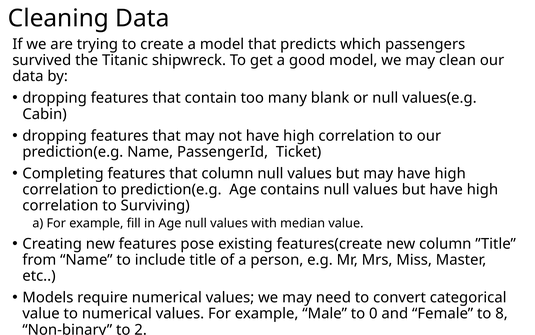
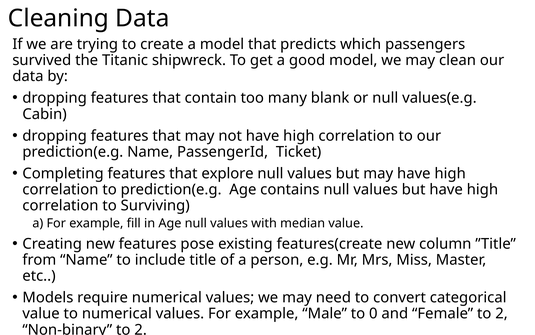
that column: column -> explore
Female to 8: 8 -> 2
